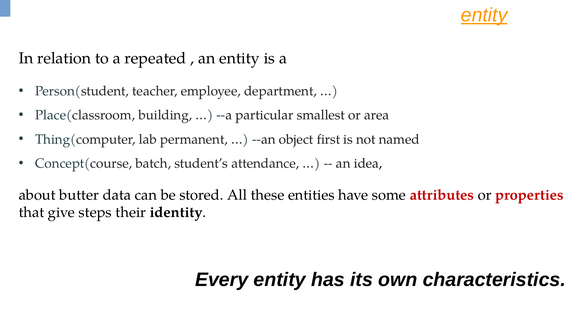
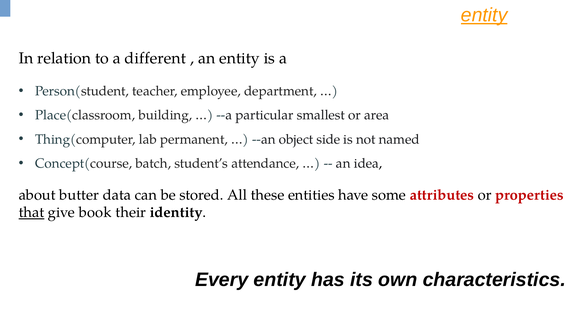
repeated: repeated -> different
first: first -> side
that underline: none -> present
steps: steps -> book
